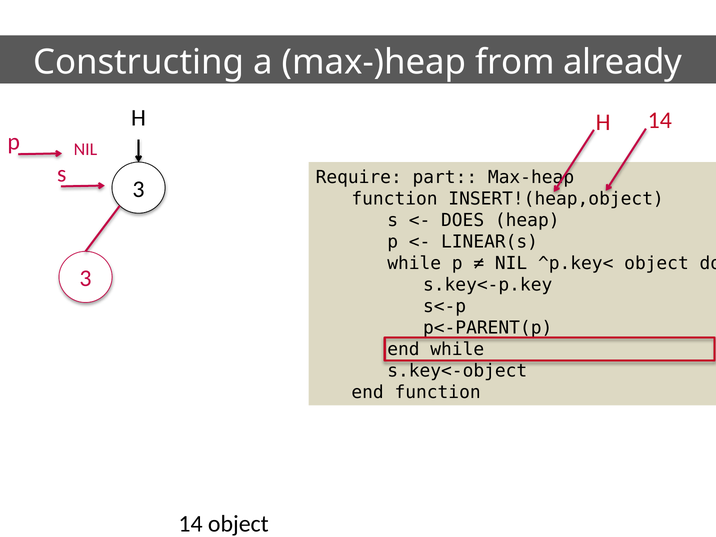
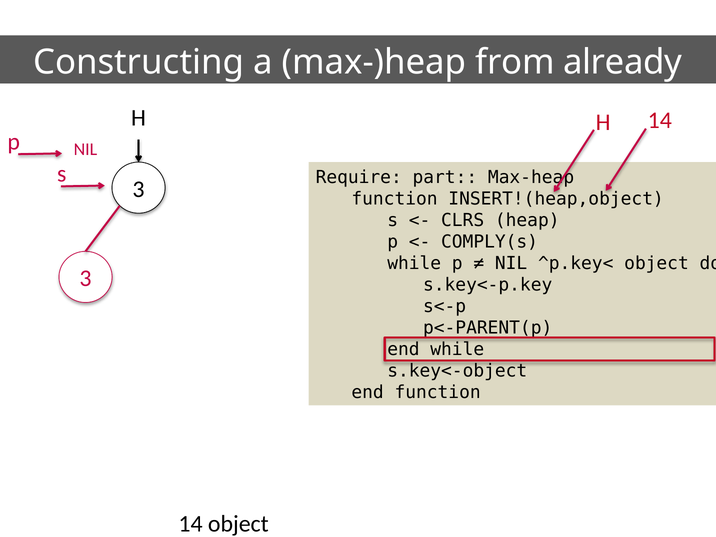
DOES: DOES -> CLRS
LINEAR(s: LINEAR(s -> COMPLY(s
